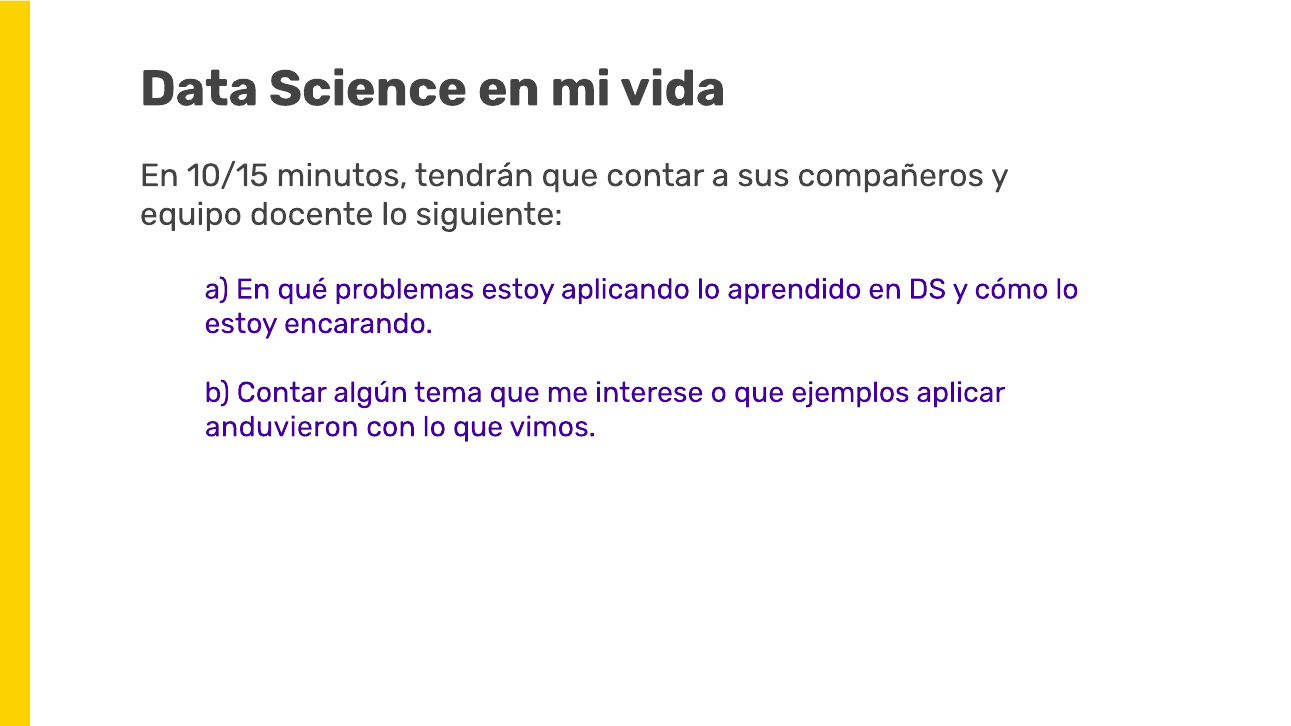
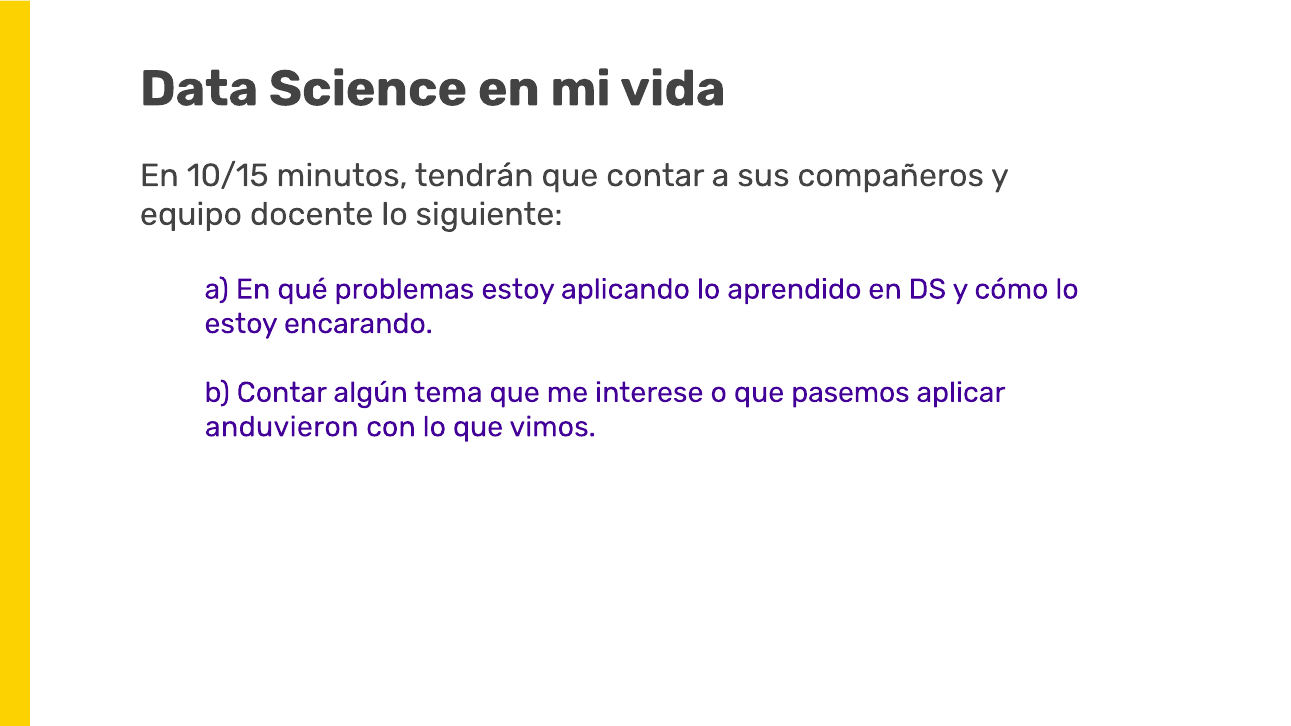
ejemplos: ejemplos -> pasemos
